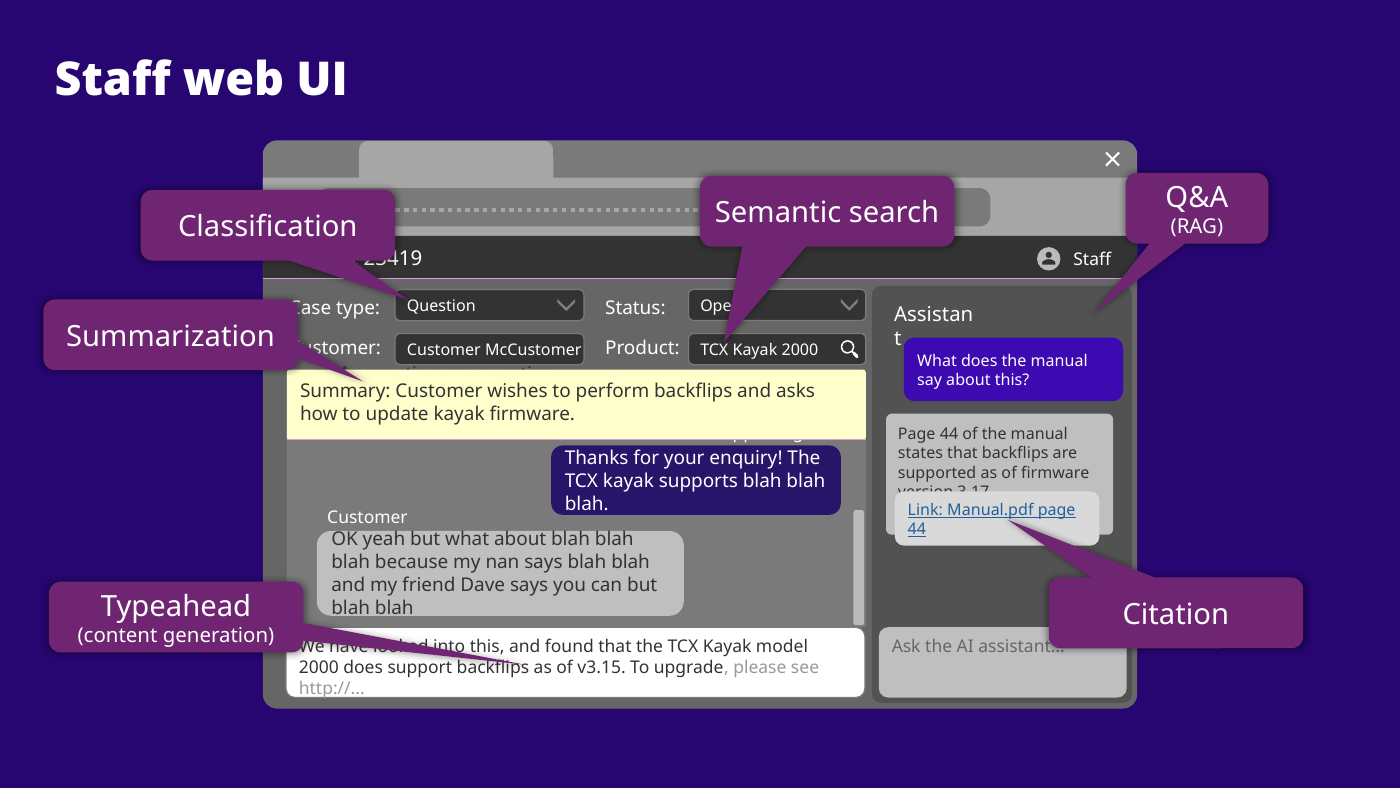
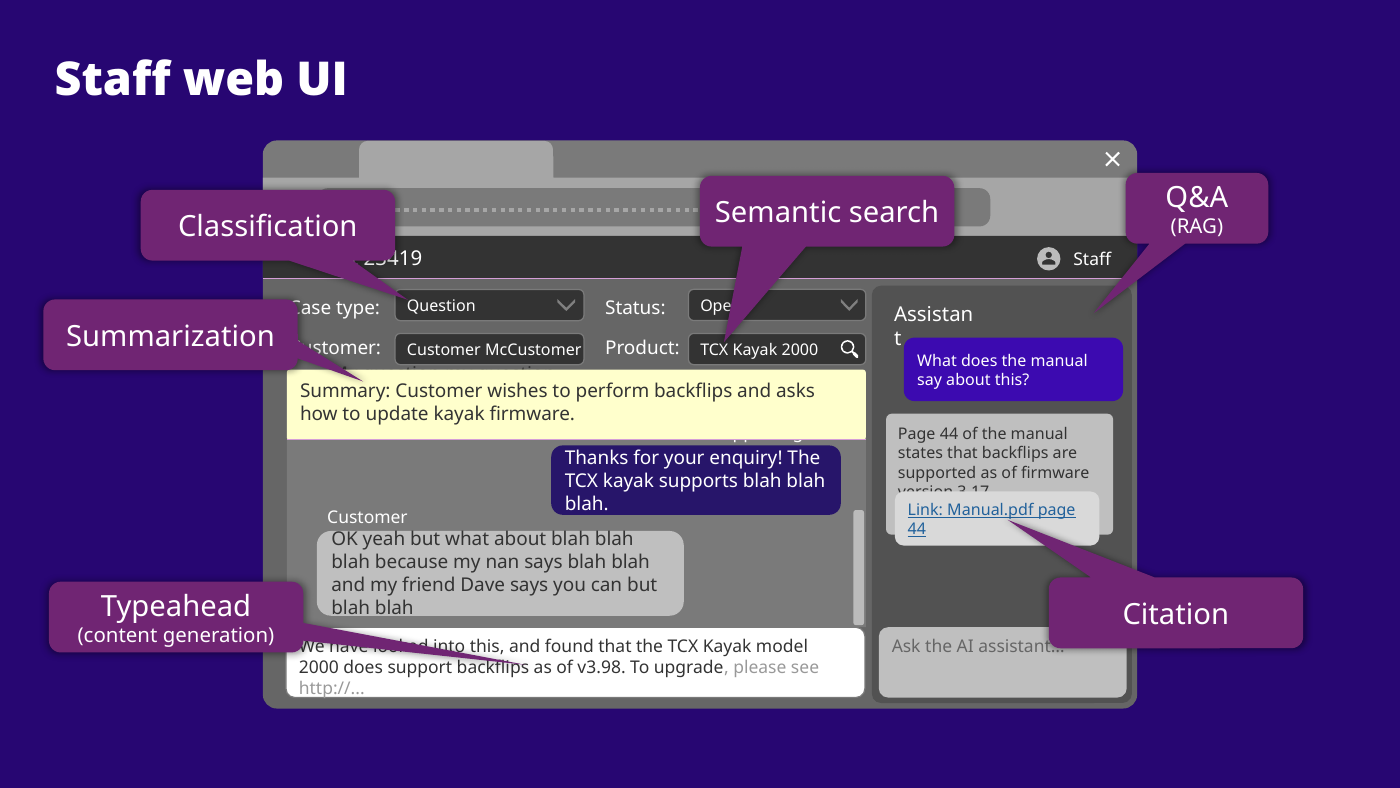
v3.15: v3.15 -> v3.98
